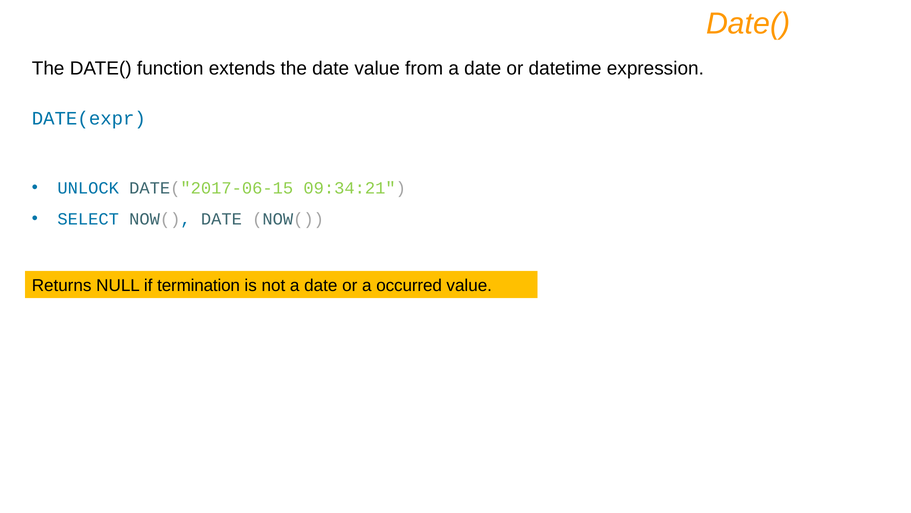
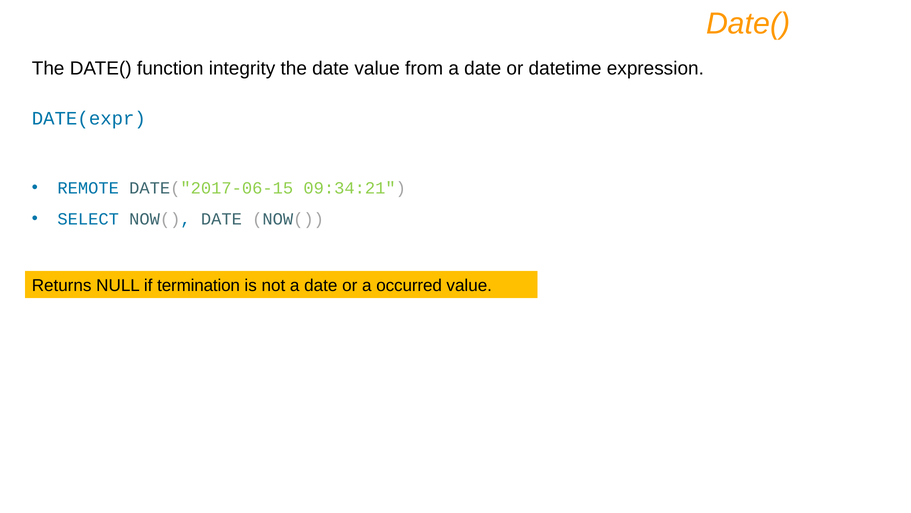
extends: extends -> integrity
UNLOCK: UNLOCK -> REMOTE
